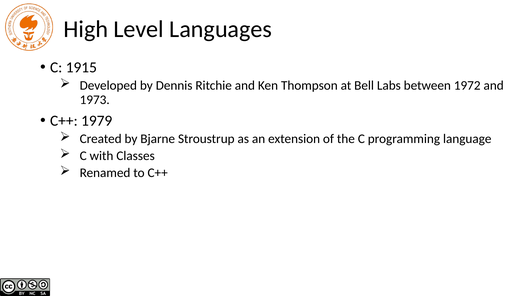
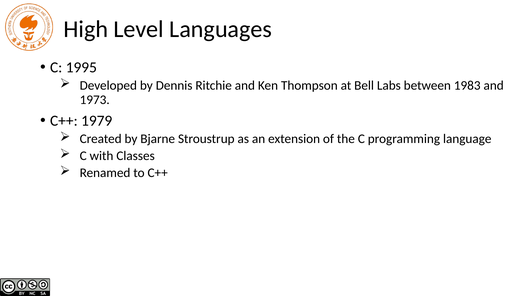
1915: 1915 -> 1995
1972: 1972 -> 1983
